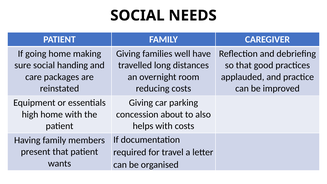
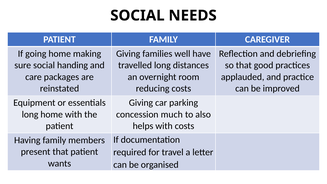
high at (30, 114): high -> long
about: about -> much
